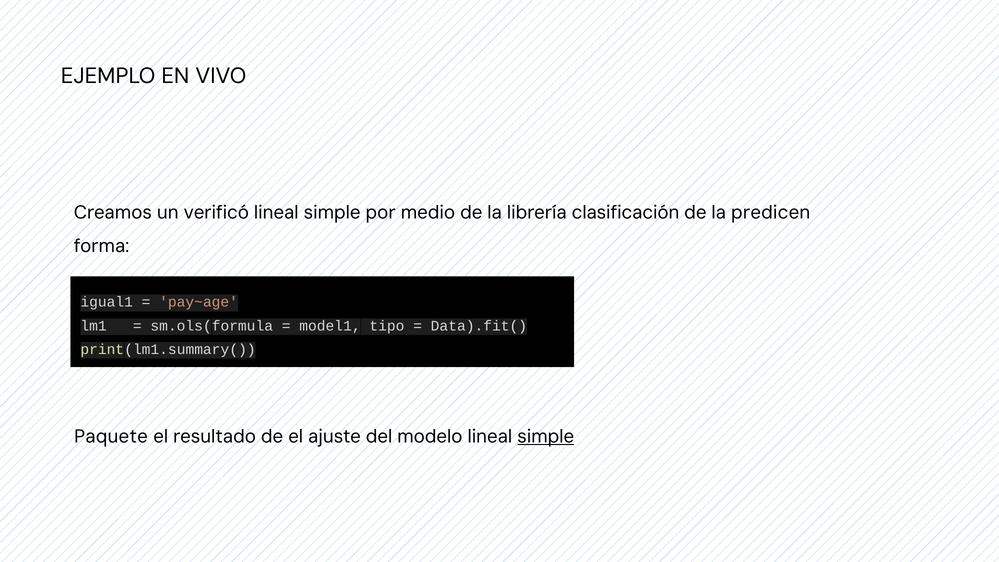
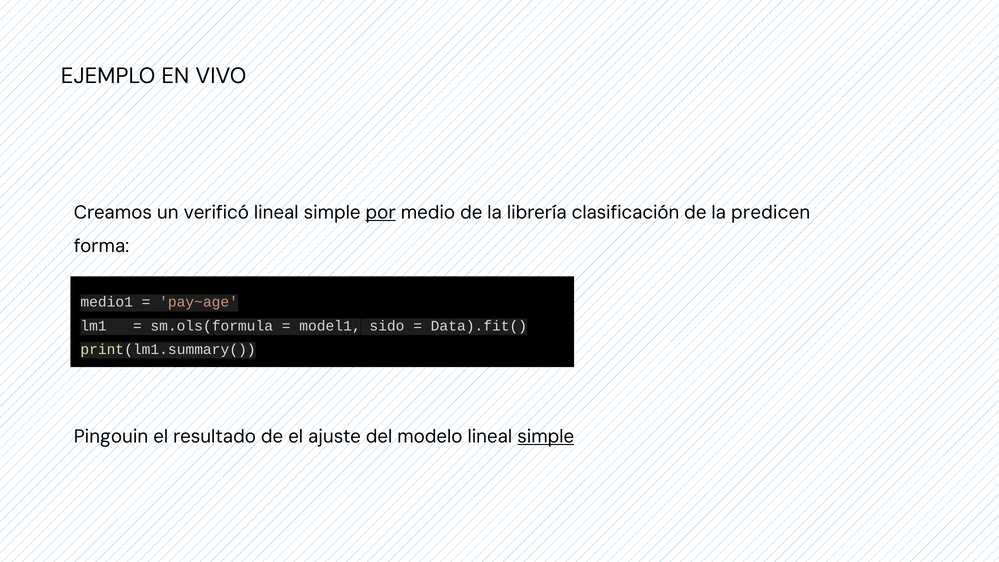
por underline: none -> present
igual1: igual1 -> medio1
tipo: tipo -> sido
Paquete: Paquete -> Pingouin
